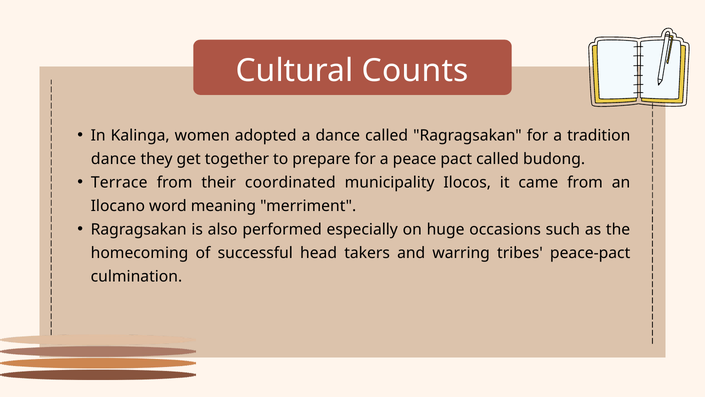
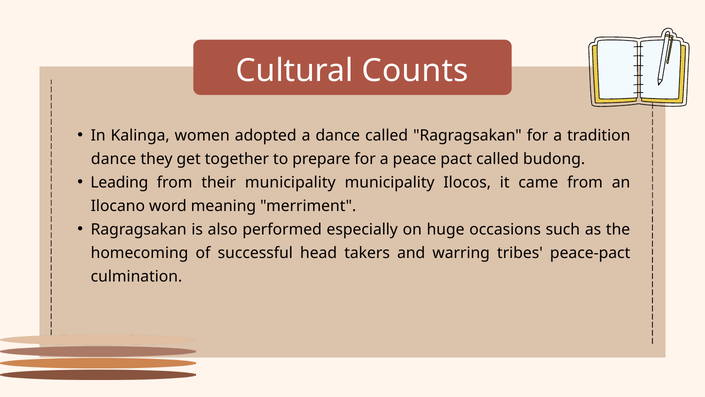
Terrace: Terrace -> Leading
their coordinated: coordinated -> municipality
